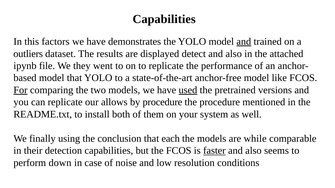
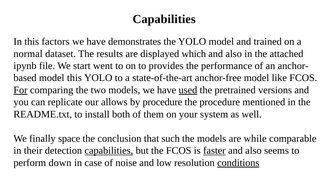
and at (244, 42) underline: present -> none
outliers: outliers -> normal
detect: detect -> which
they: they -> start
to replicate: replicate -> provides
model that: that -> this
using: using -> space
each: each -> such
capabilities at (109, 151) underline: none -> present
conditions underline: none -> present
